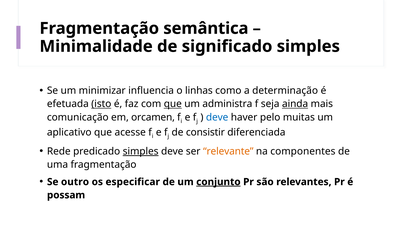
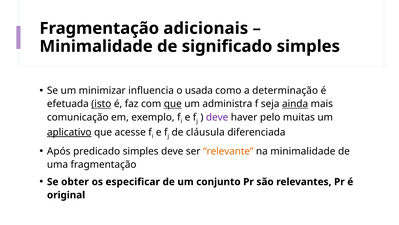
semântica: semântica -> adicionais
linhas: linhas -> usada
orcamen: orcamen -> exemplo
deve at (217, 117) colour: blue -> purple
aplicativo underline: none -> present
consistir: consistir -> cláusula
Rede: Rede -> Após
simples at (141, 151) underline: present -> none
na componentes: componentes -> minimalidade
outro: outro -> obter
conjunto underline: present -> none
possam: possam -> original
